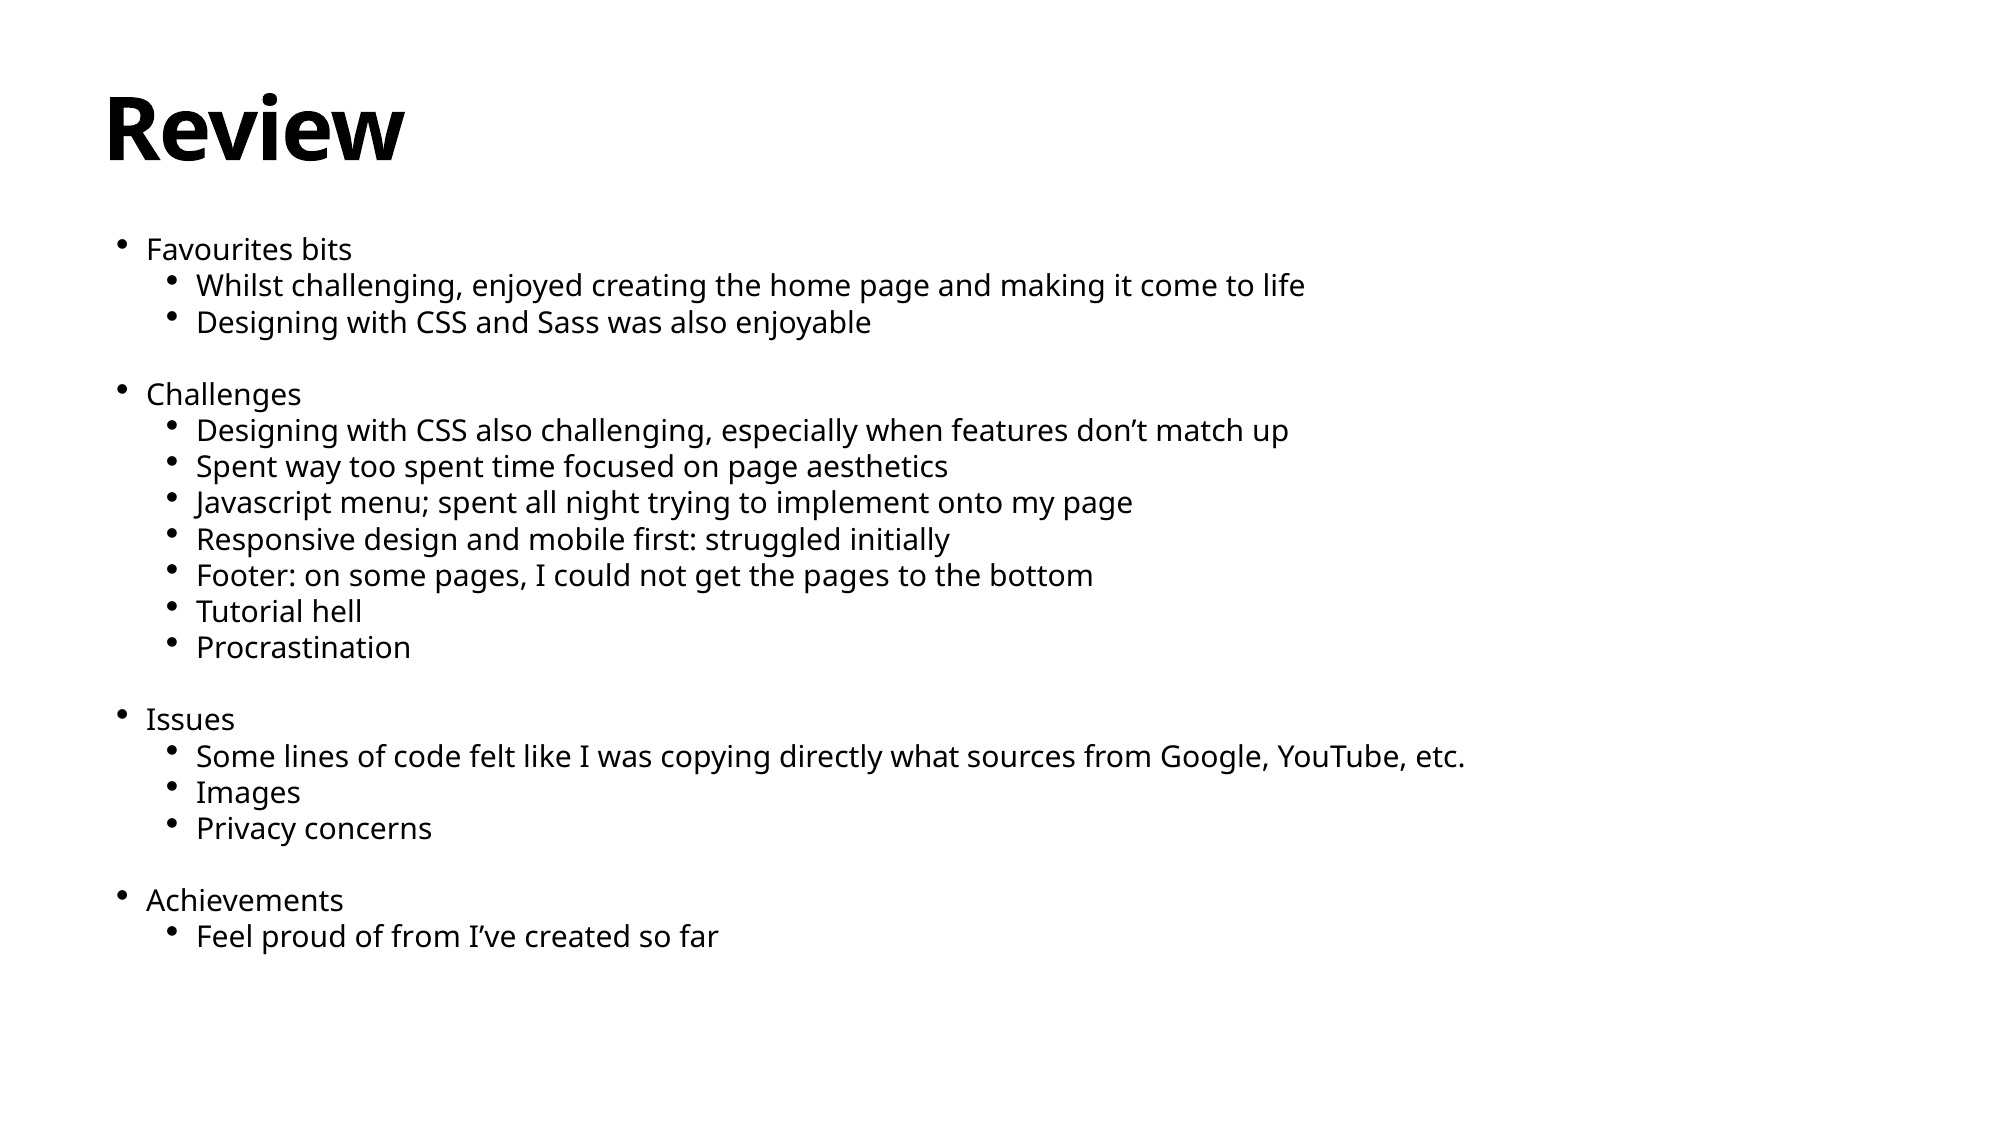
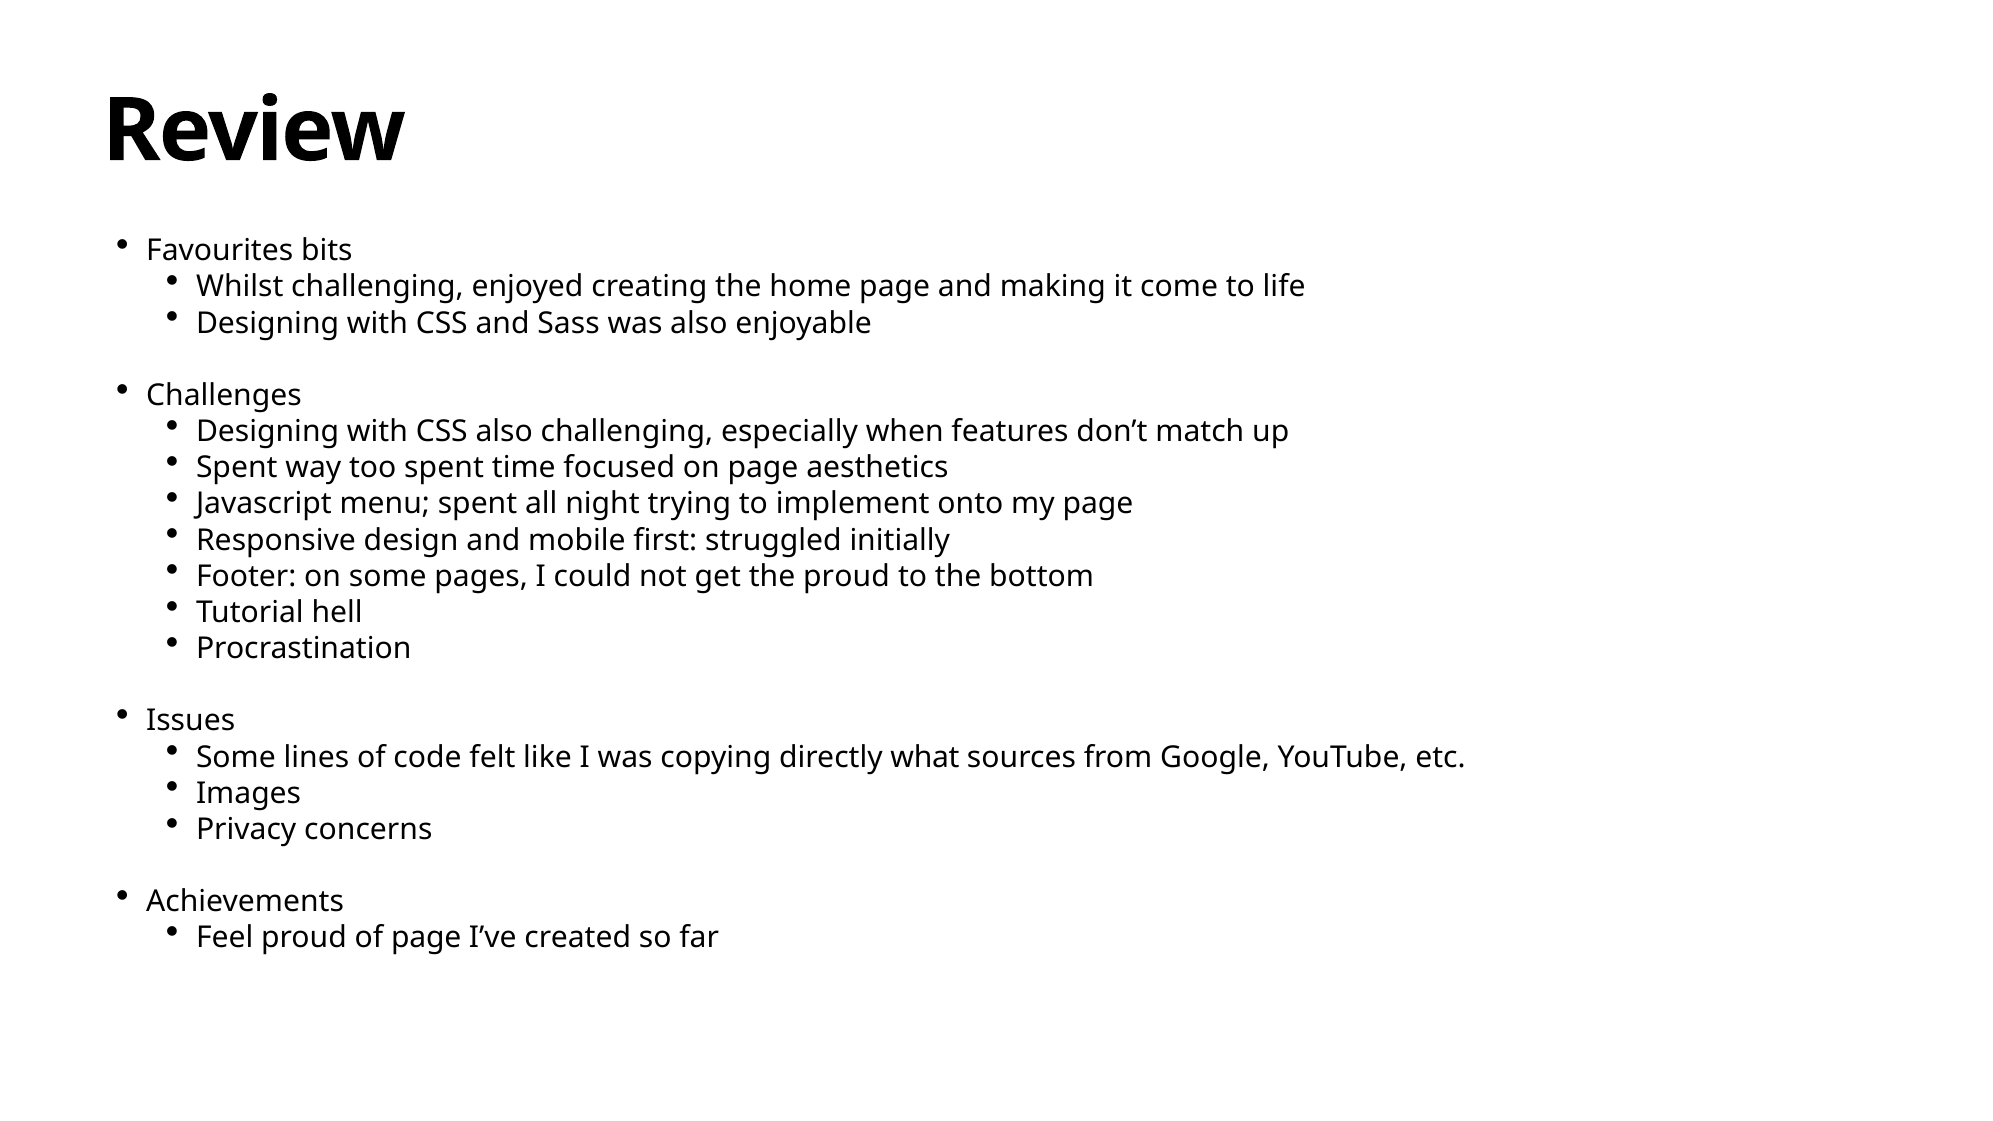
the pages: pages -> proud
of from: from -> page
